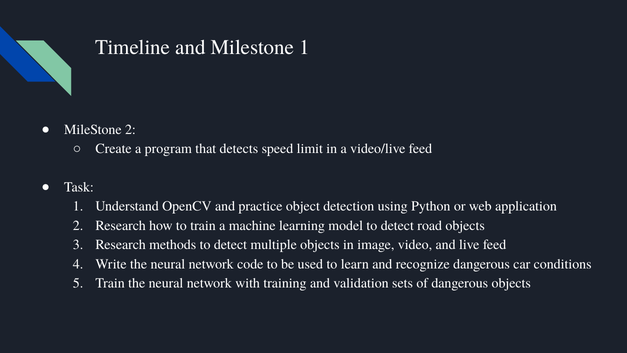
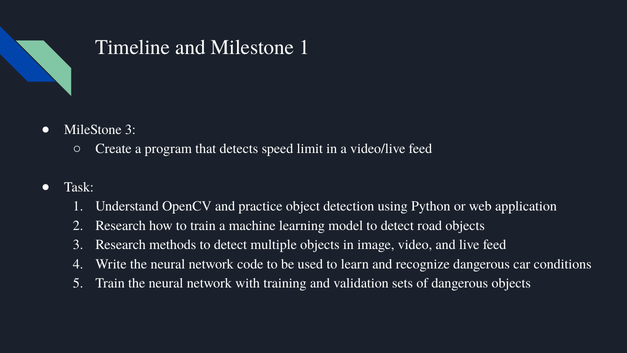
MileStone 2: 2 -> 3
